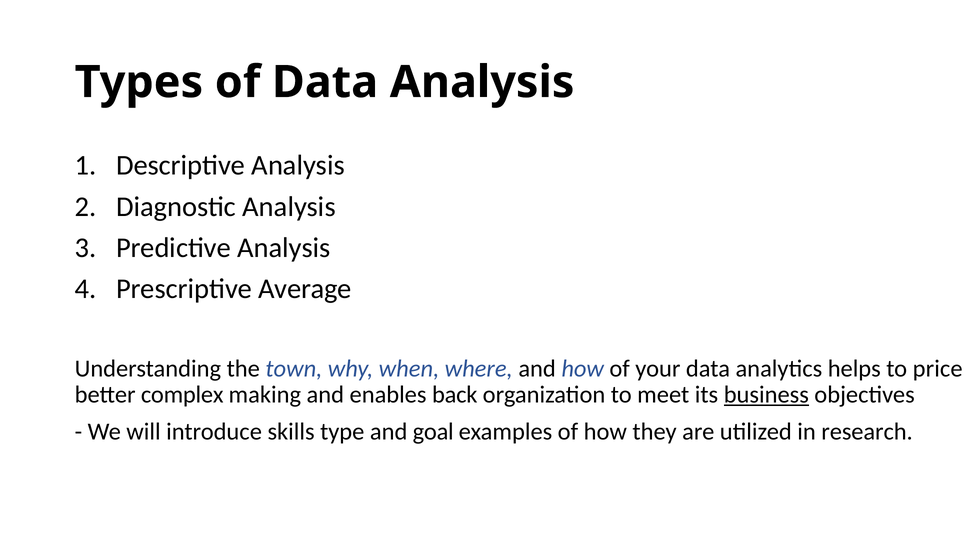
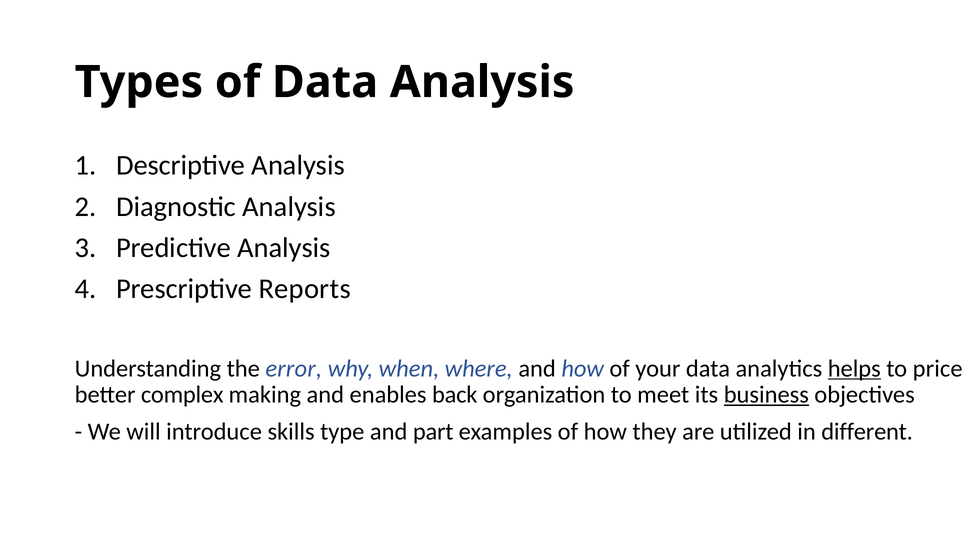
Average: Average -> Reports
town: town -> error
helps underline: none -> present
goal: goal -> part
research: research -> different
